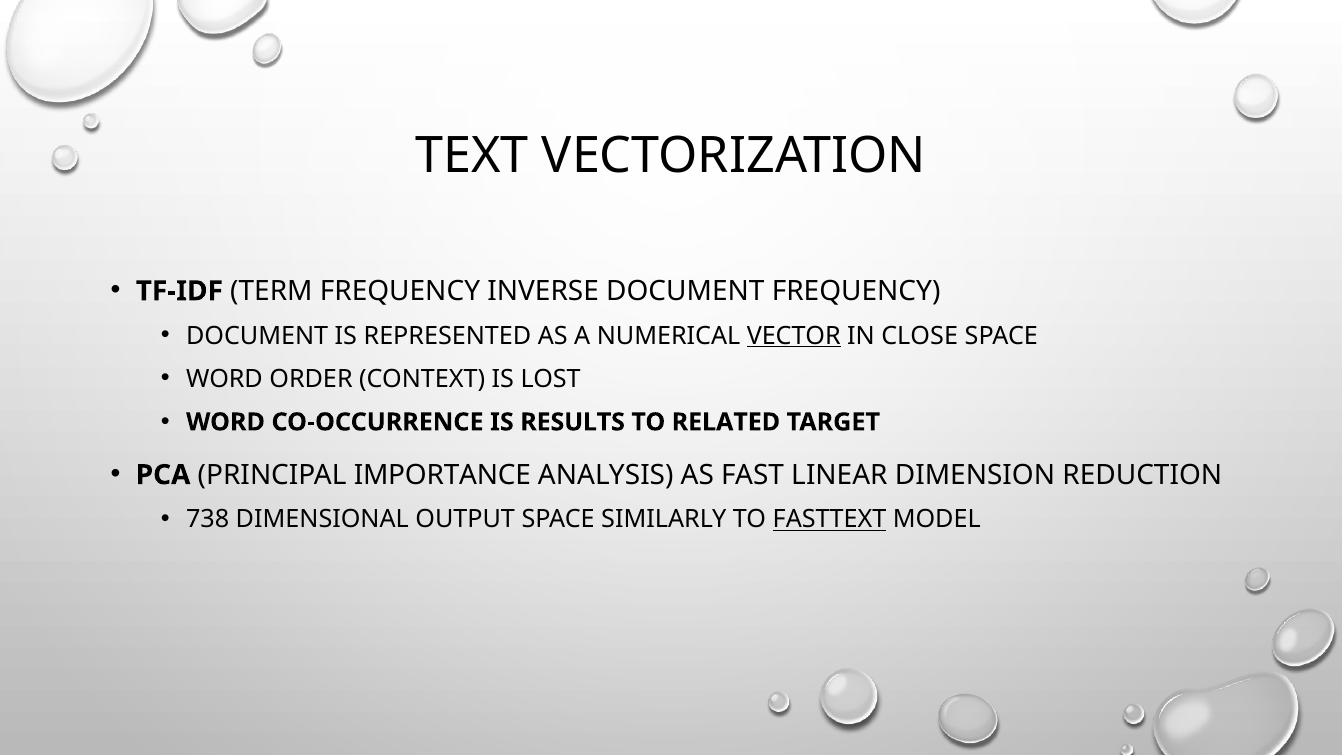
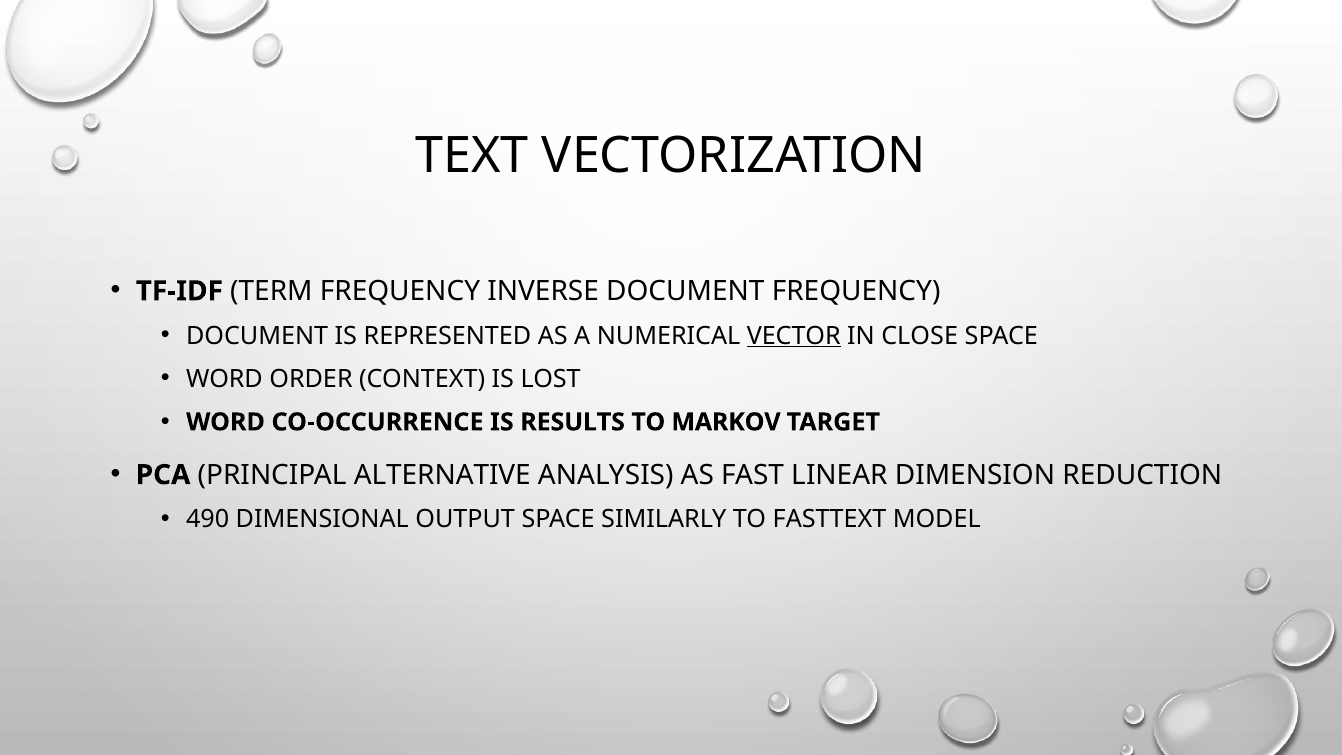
RELATED: RELATED -> MARKOV
IMPORTANCE: IMPORTANCE -> ALTERNATIVE
738: 738 -> 490
FASTTEXT underline: present -> none
